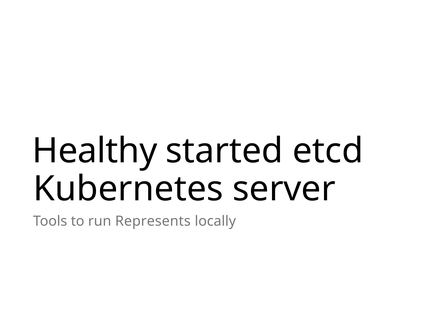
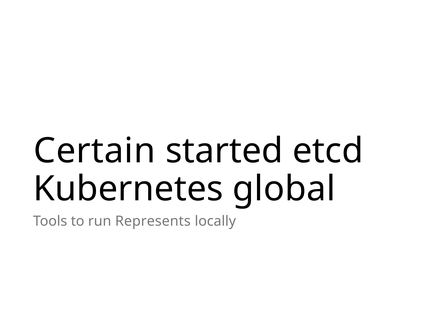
Healthy: Healthy -> Certain
server: server -> global
